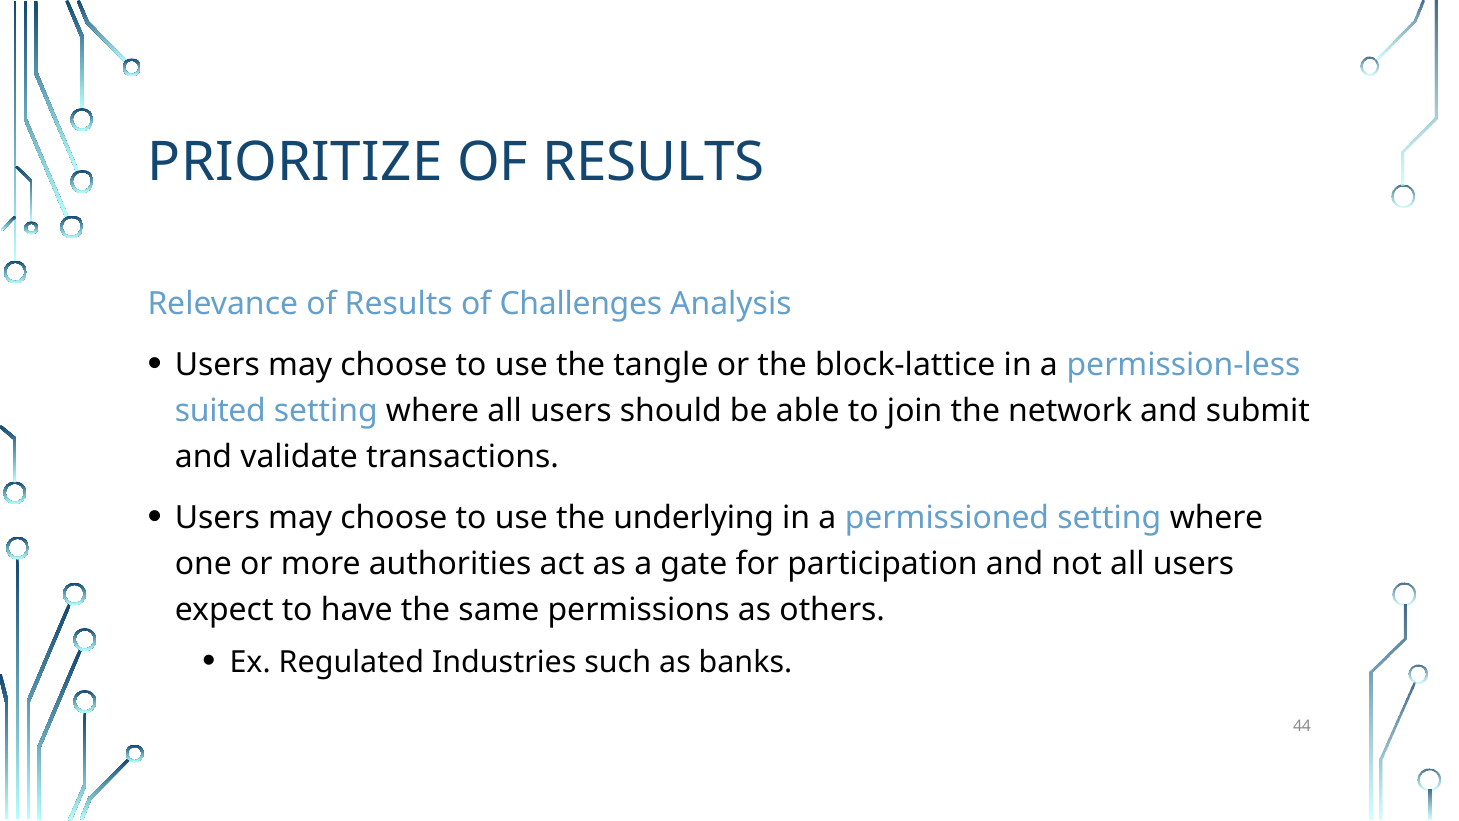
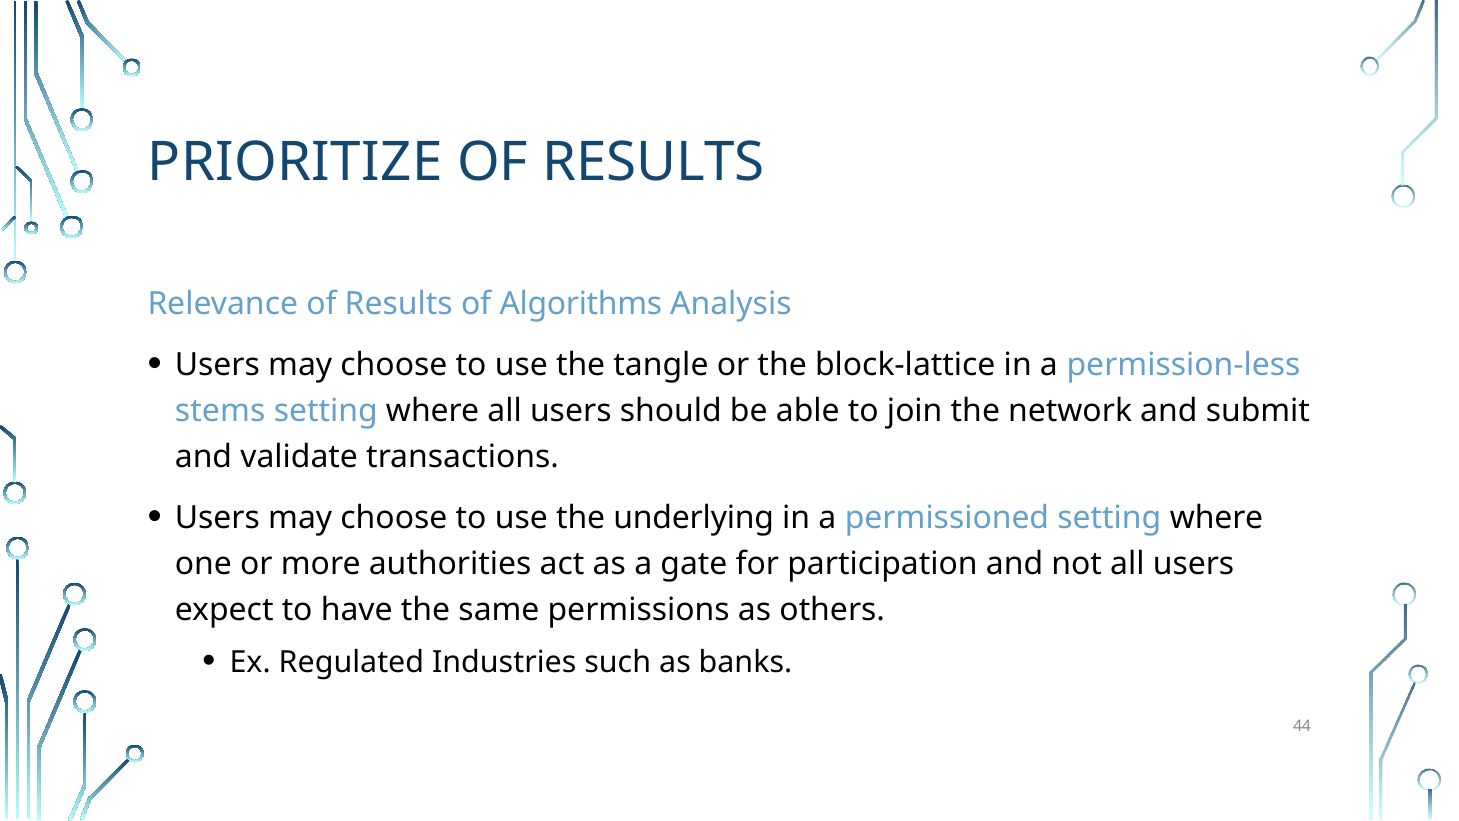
Challenges: Challenges -> Algorithms
suited: suited -> stems
